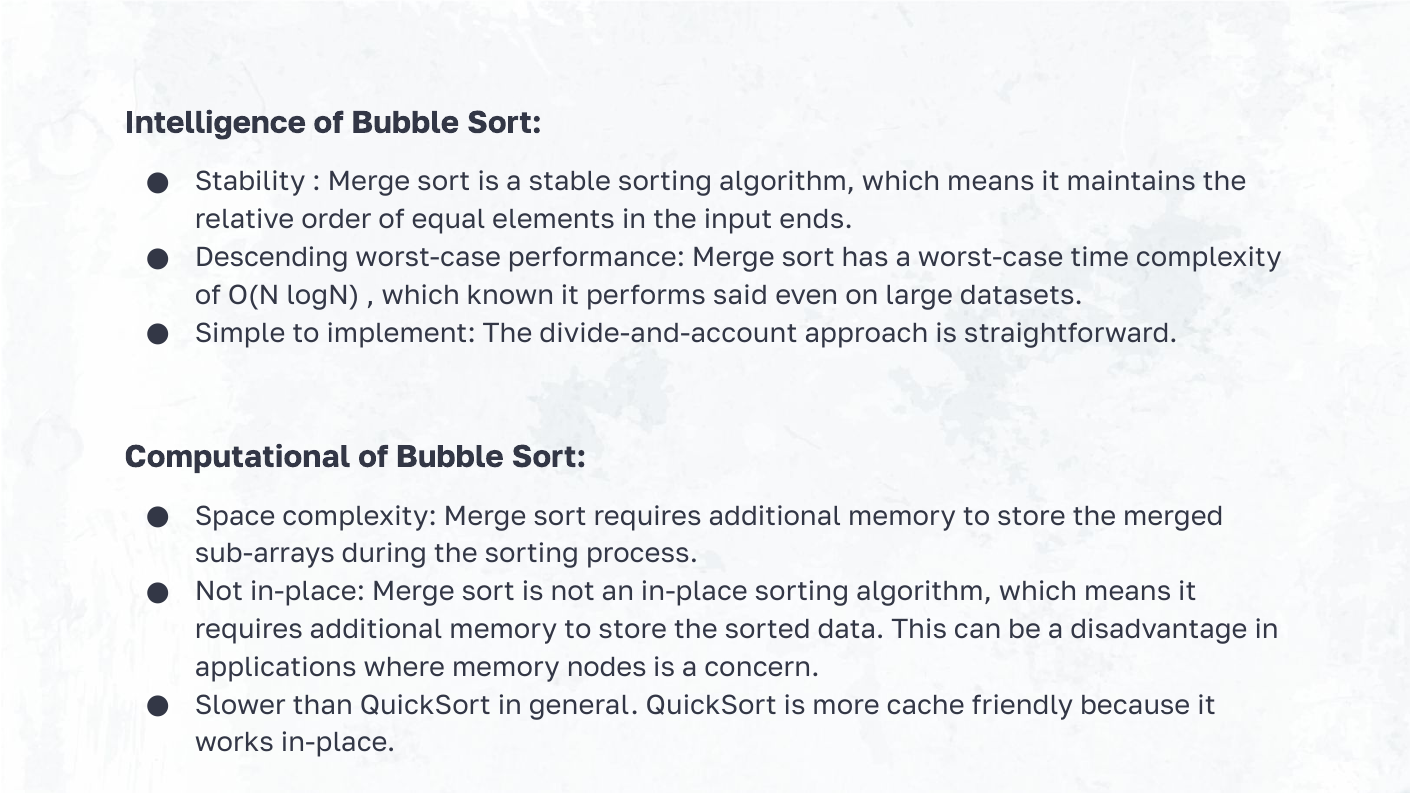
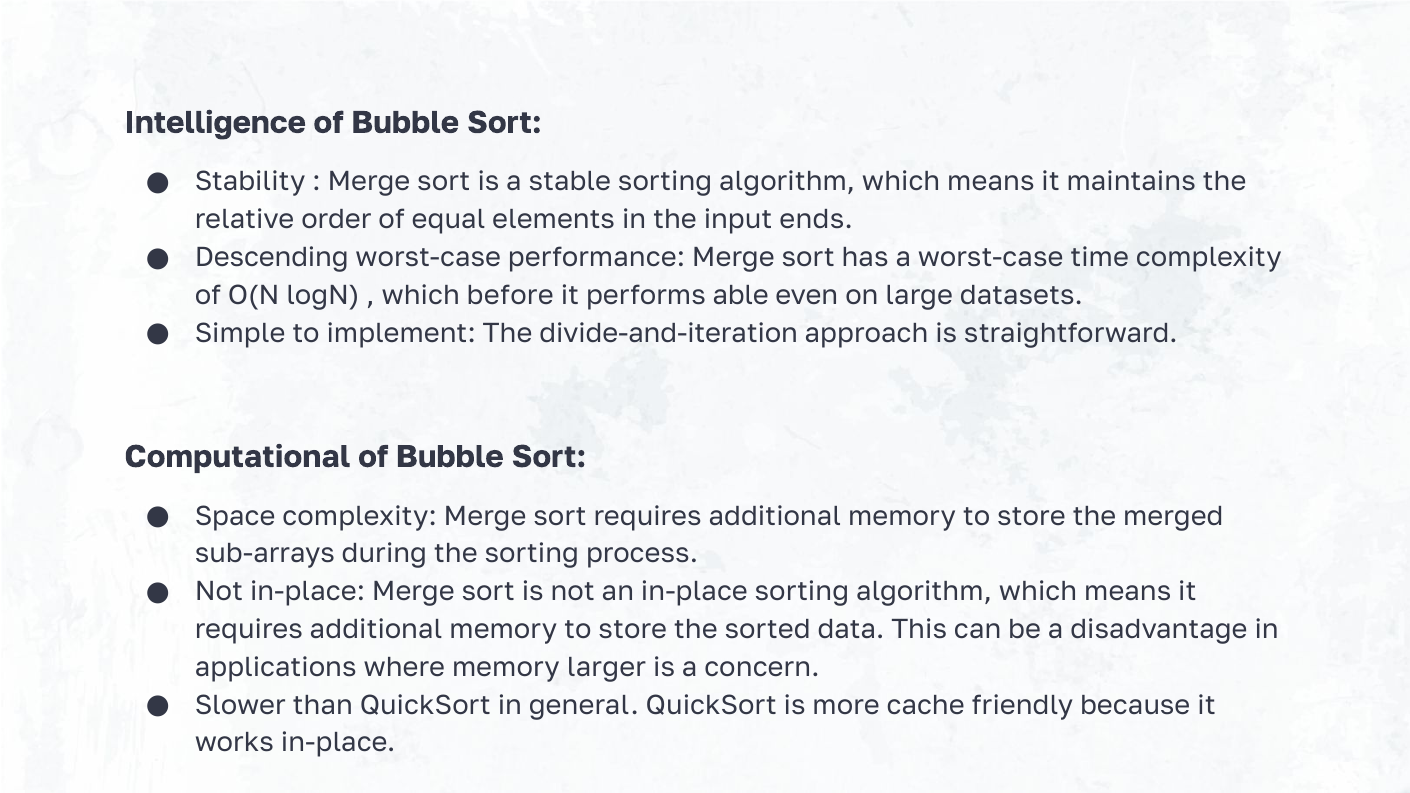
known: known -> before
said: said -> able
divide-and-account: divide-and-account -> divide-and-iteration
nodes: nodes -> larger
